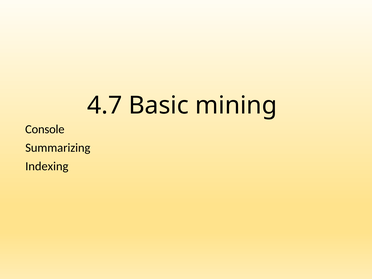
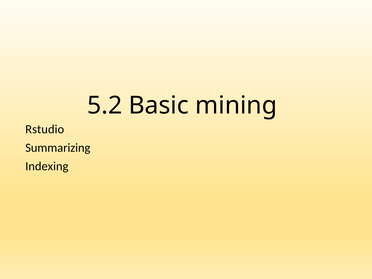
4.7: 4.7 -> 5.2
Console: Console -> Rstudio
